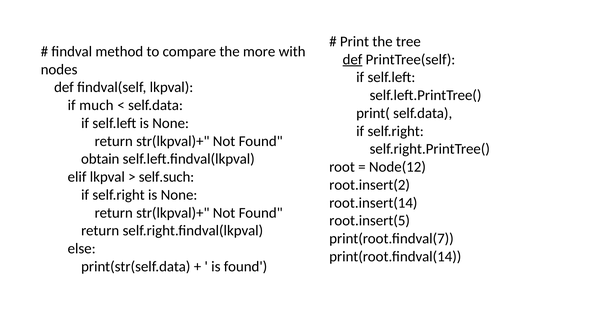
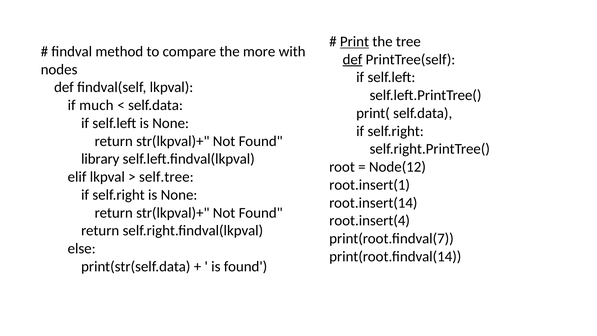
Print underline: none -> present
obtain: obtain -> library
self.such: self.such -> self.tree
root.insert(2: root.insert(2 -> root.insert(1
root.insert(5: root.insert(5 -> root.insert(4
